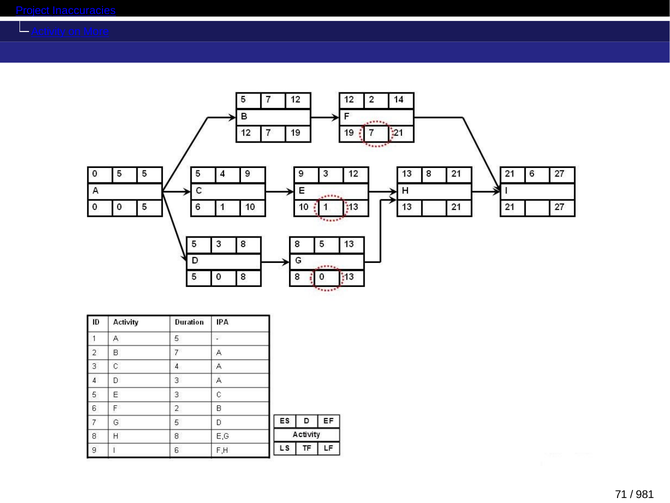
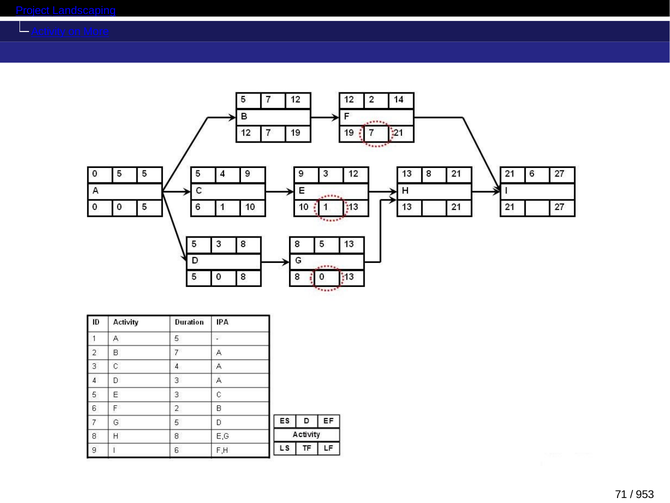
Inaccuracies: Inaccuracies -> Landscaping
981: 981 -> 953
